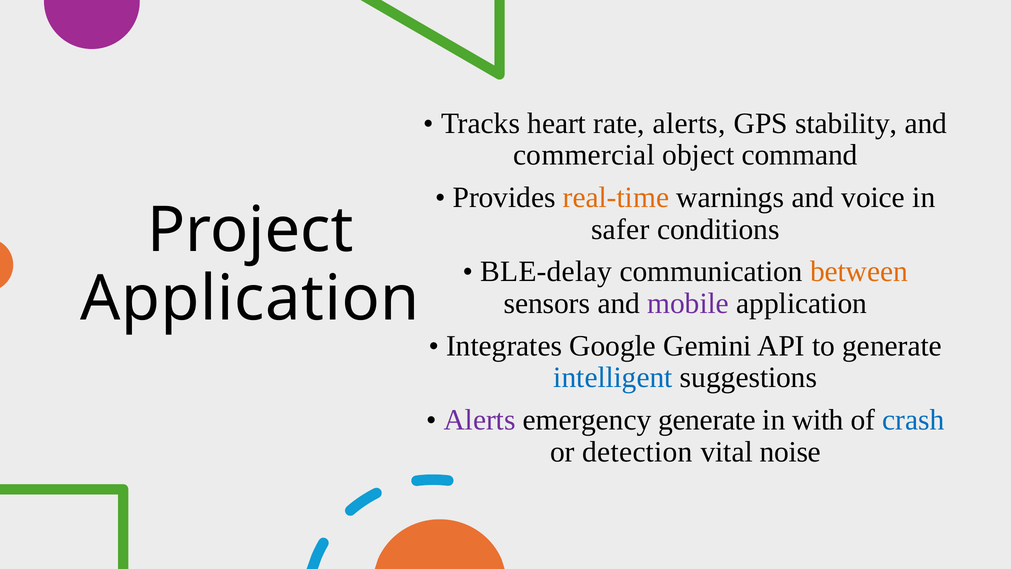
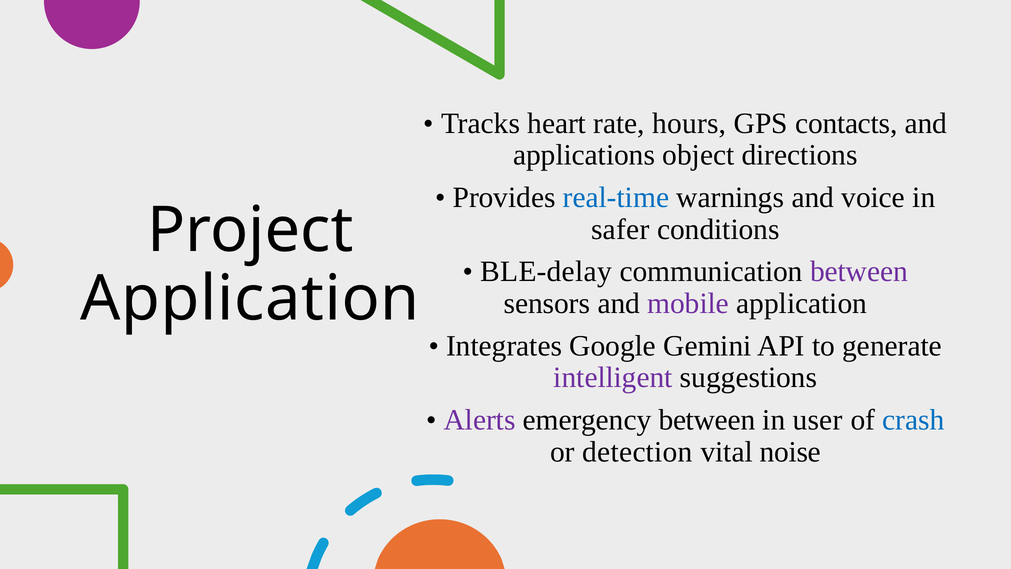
rate alerts: alerts -> hours
stability: stability -> contacts
commercial: commercial -> applications
command: command -> directions
real-time colour: orange -> blue
between at (859, 272) colour: orange -> purple
intelligent colour: blue -> purple
emergency generate: generate -> between
with: with -> user
